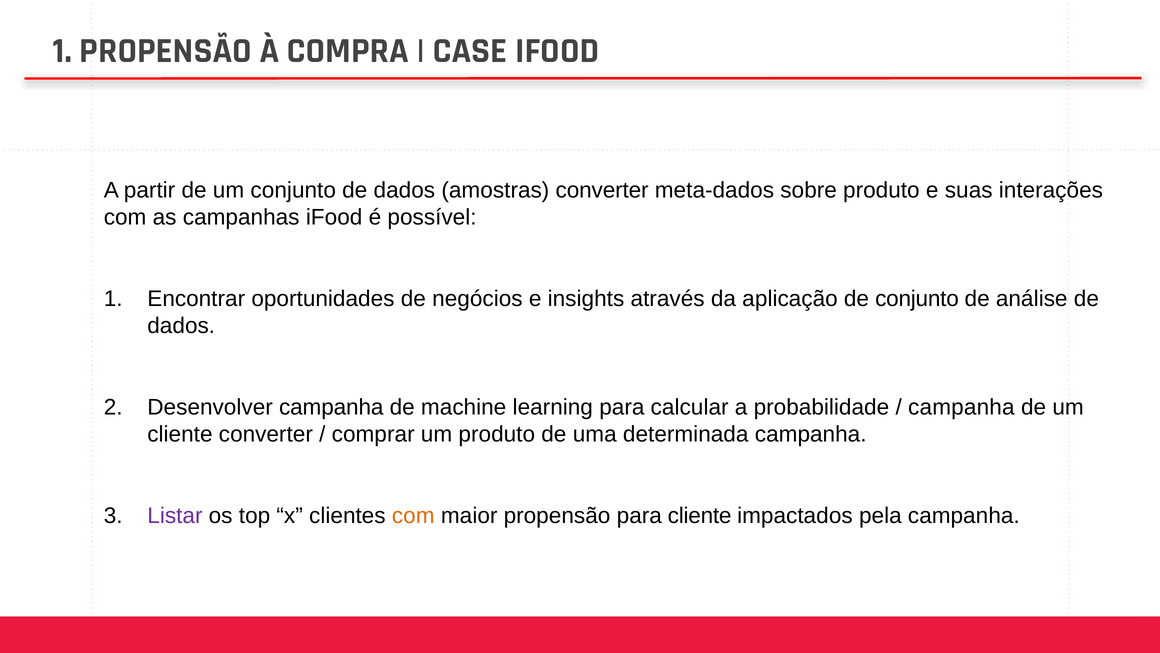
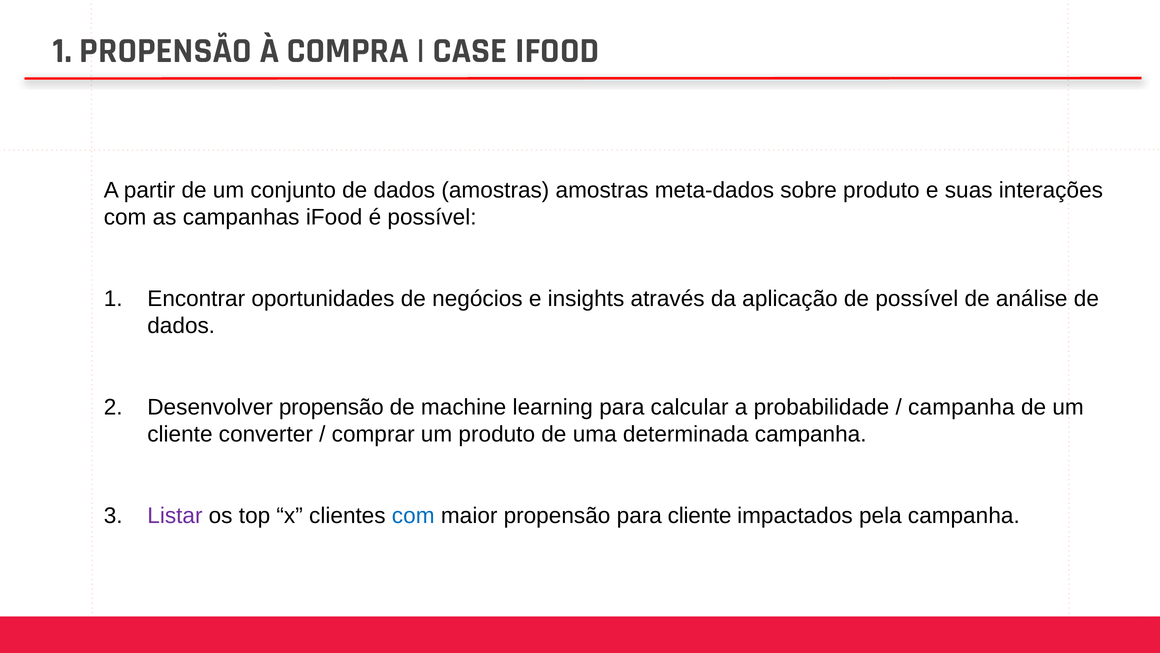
amostras converter: converter -> amostras
de conjunto: conjunto -> possível
Desenvolver campanha: campanha -> propensão
com at (413, 515) colour: orange -> blue
